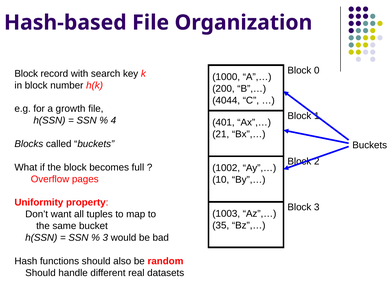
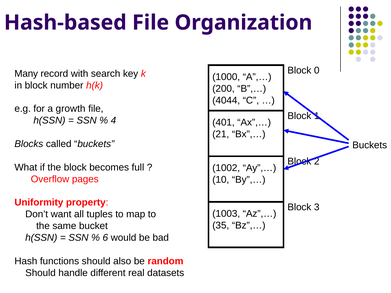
Block at (26, 74): Block -> Many
3 at (105, 238): 3 -> 6
